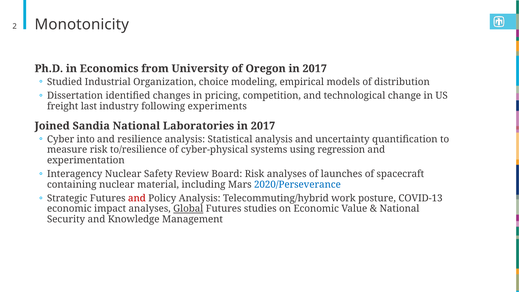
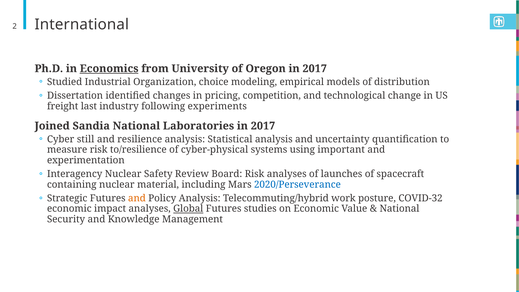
Monotonicity: Monotonicity -> International
Economics underline: none -> present
into: into -> still
regression: regression -> important
and at (137, 198) colour: red -> orange
COVID-13: COVID-13 -> COVID-32
